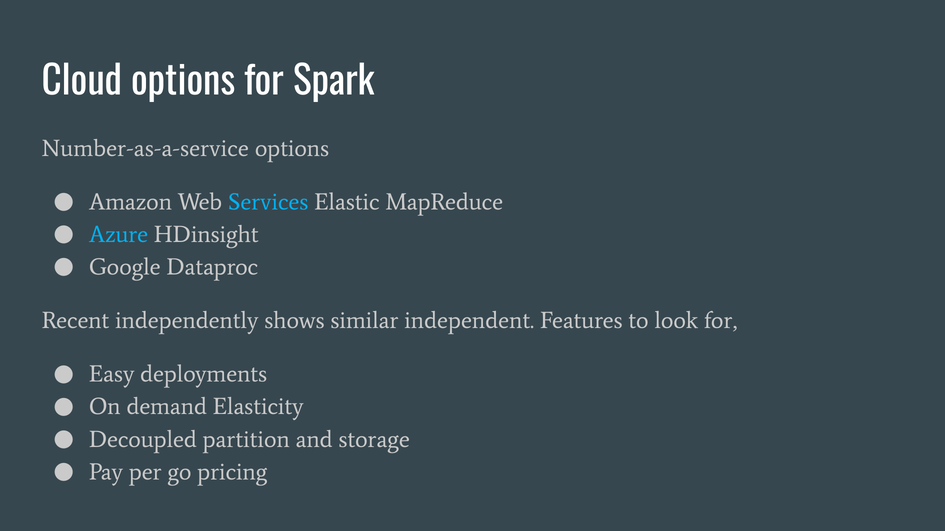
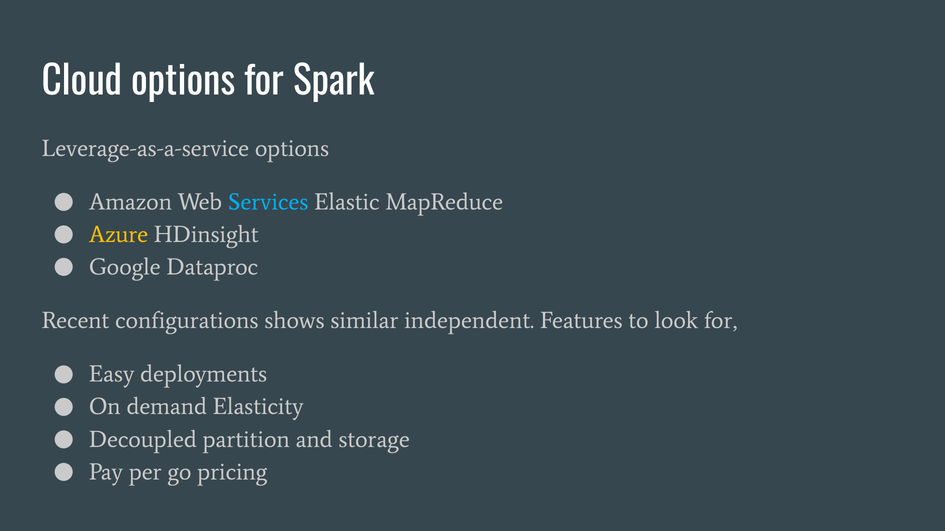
Number-as-a-service: Number-as-a-service -> Leverage-as-a-service
Azure colour: light blue -> yellow
independently: independently -> configurations
